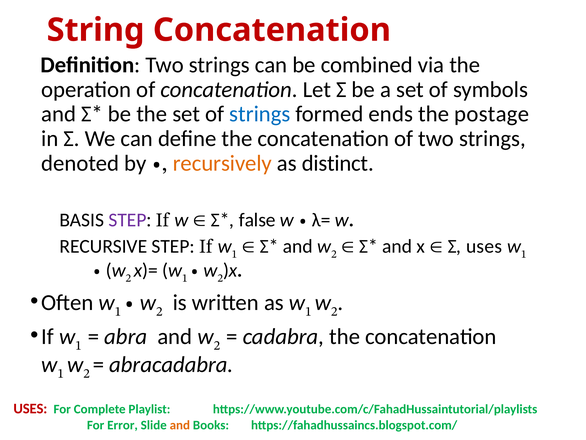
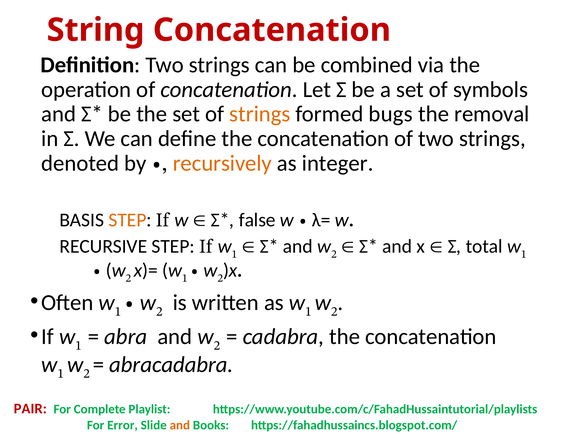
strings at (260, 114) colour: blue -> orange
ends: ends -> bugs
postage: postage -> removal
distinct: distinct -> integer
STEP at (127, 220) colour: purple -> orange
Σ uses: uses -> total
USES at (30, 408): USES -> PAIR
